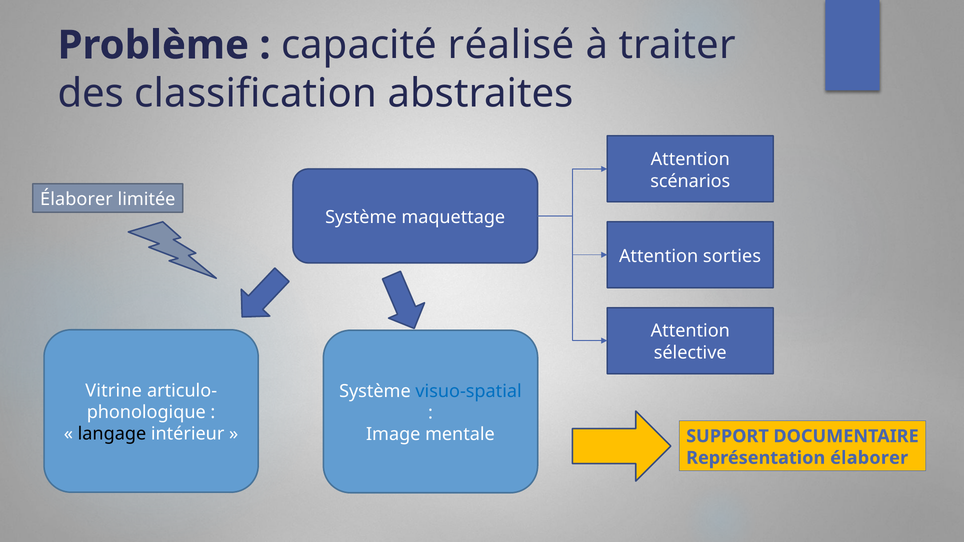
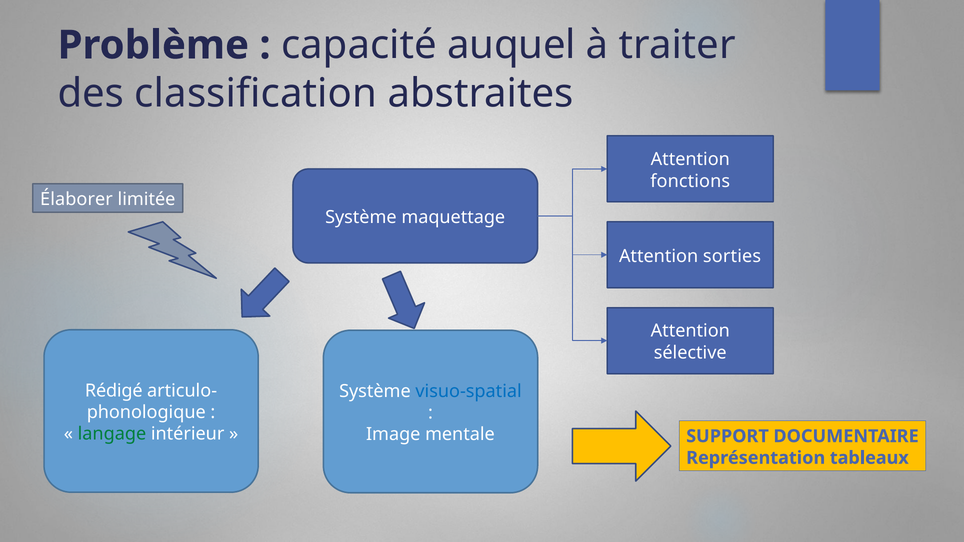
réalisé: réalisé -> auquel
scénarios: scénarios -> fonctions
Vitrine: Vitrine -> Rédigé
langage colour: black -> green
Représentation élaborer: élaborer -> tableaux
